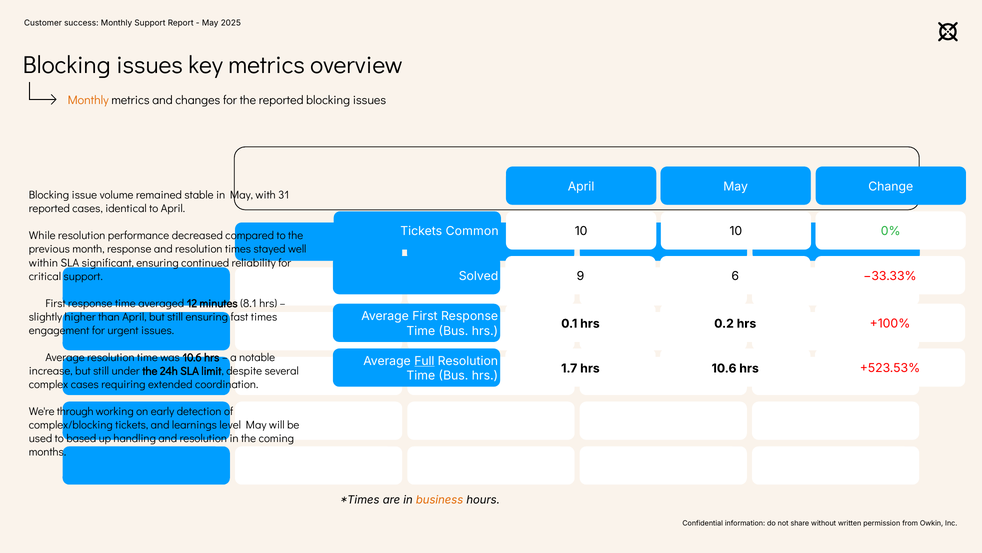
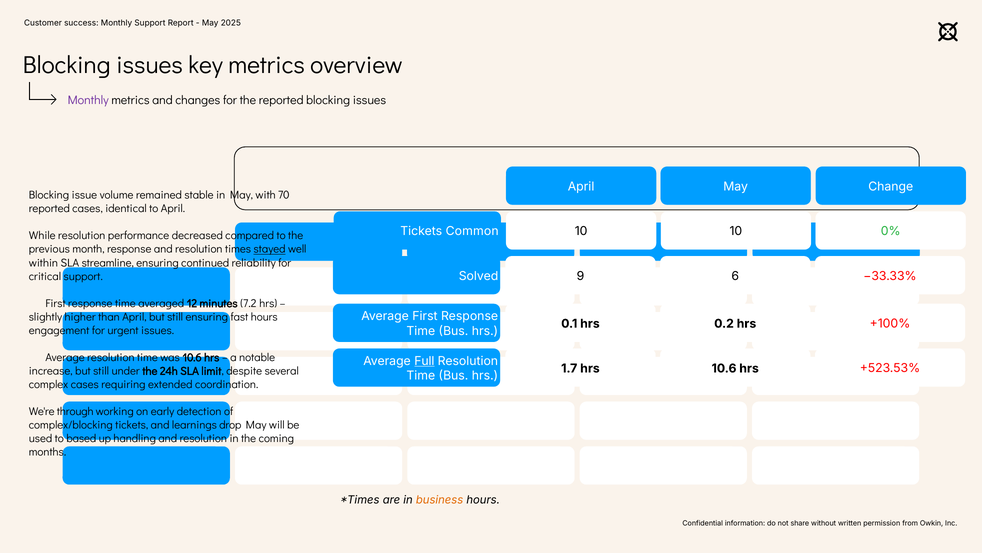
Monthly at (88, 100) colour: orange -> purple
31: 31 -> 70
stayed underline: none -> present
significant: significant -> streamline
8.1: 8.1 -> 7.2
fast times: times -> hours
level: level -> drop
